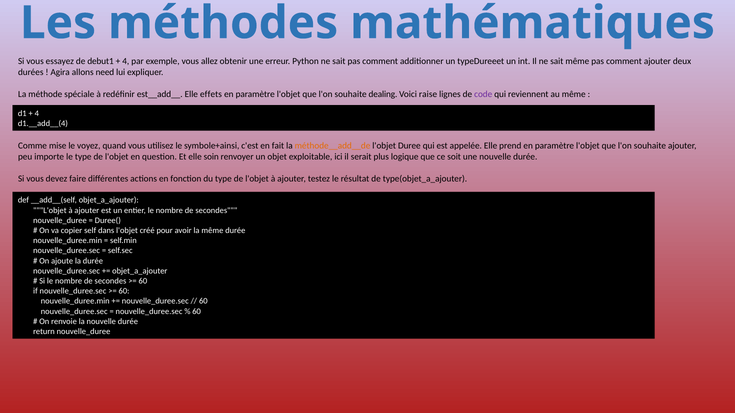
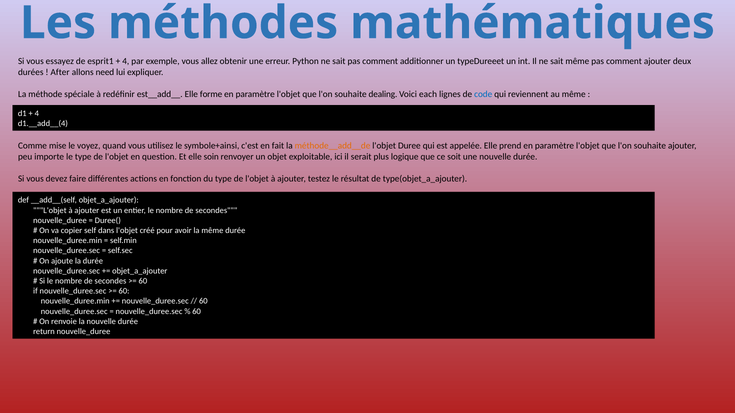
debut1: debut1 -> esprit1
Agira: Agira -> After
effets: effets -> forme
raise: raise -> each
code colour: purple -> blue
